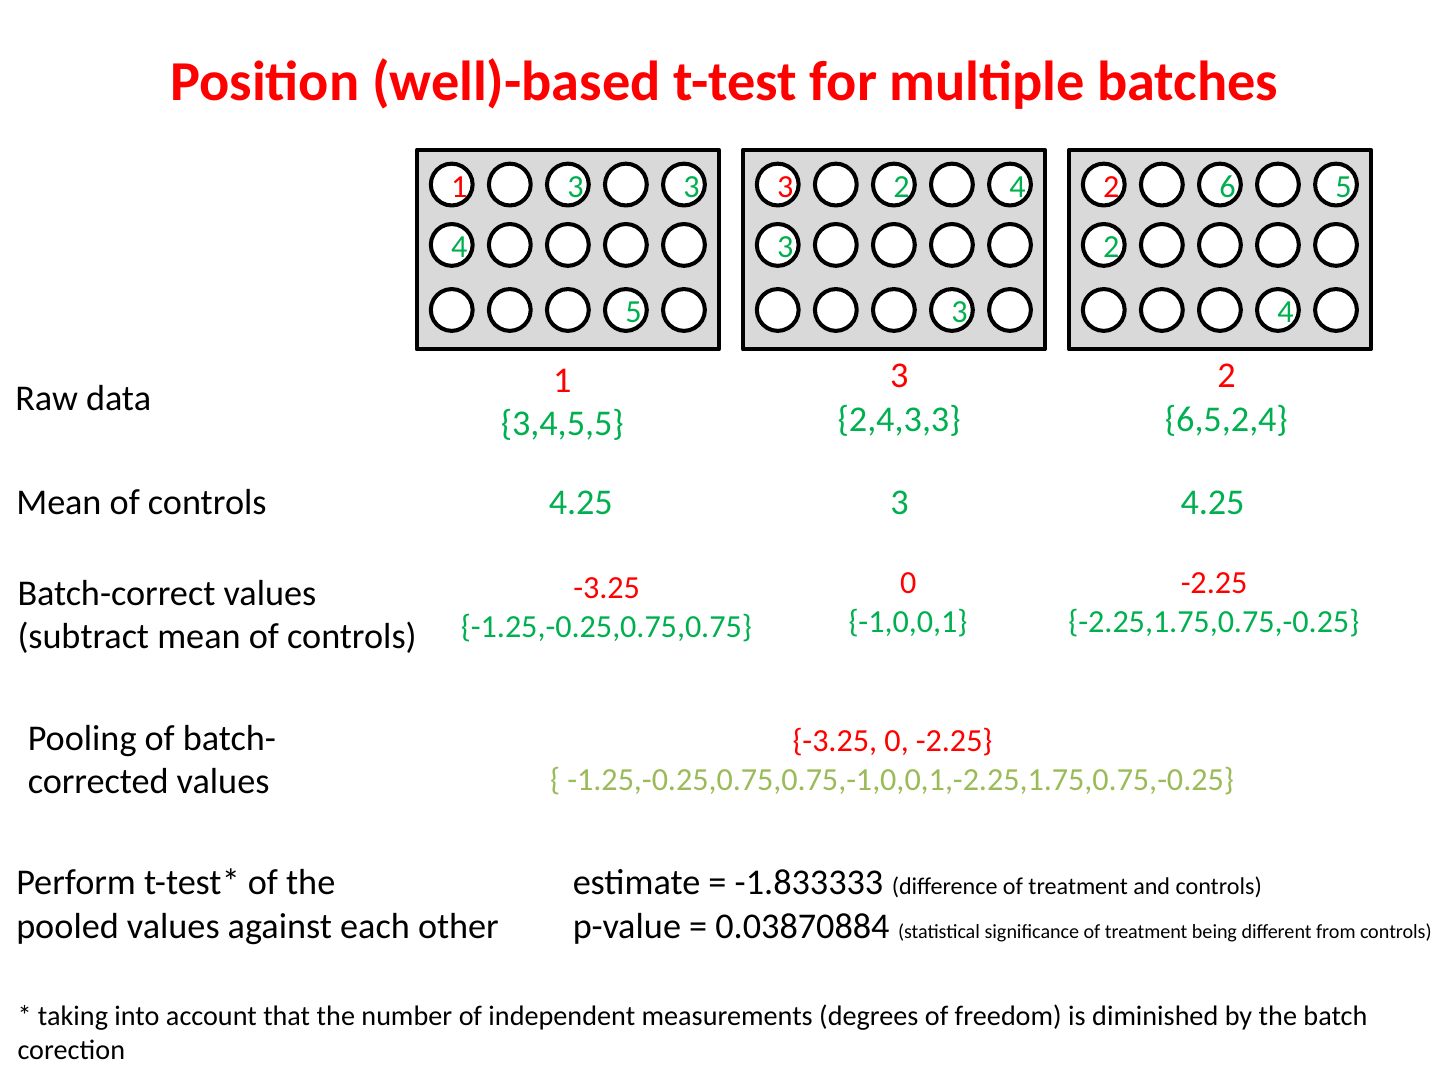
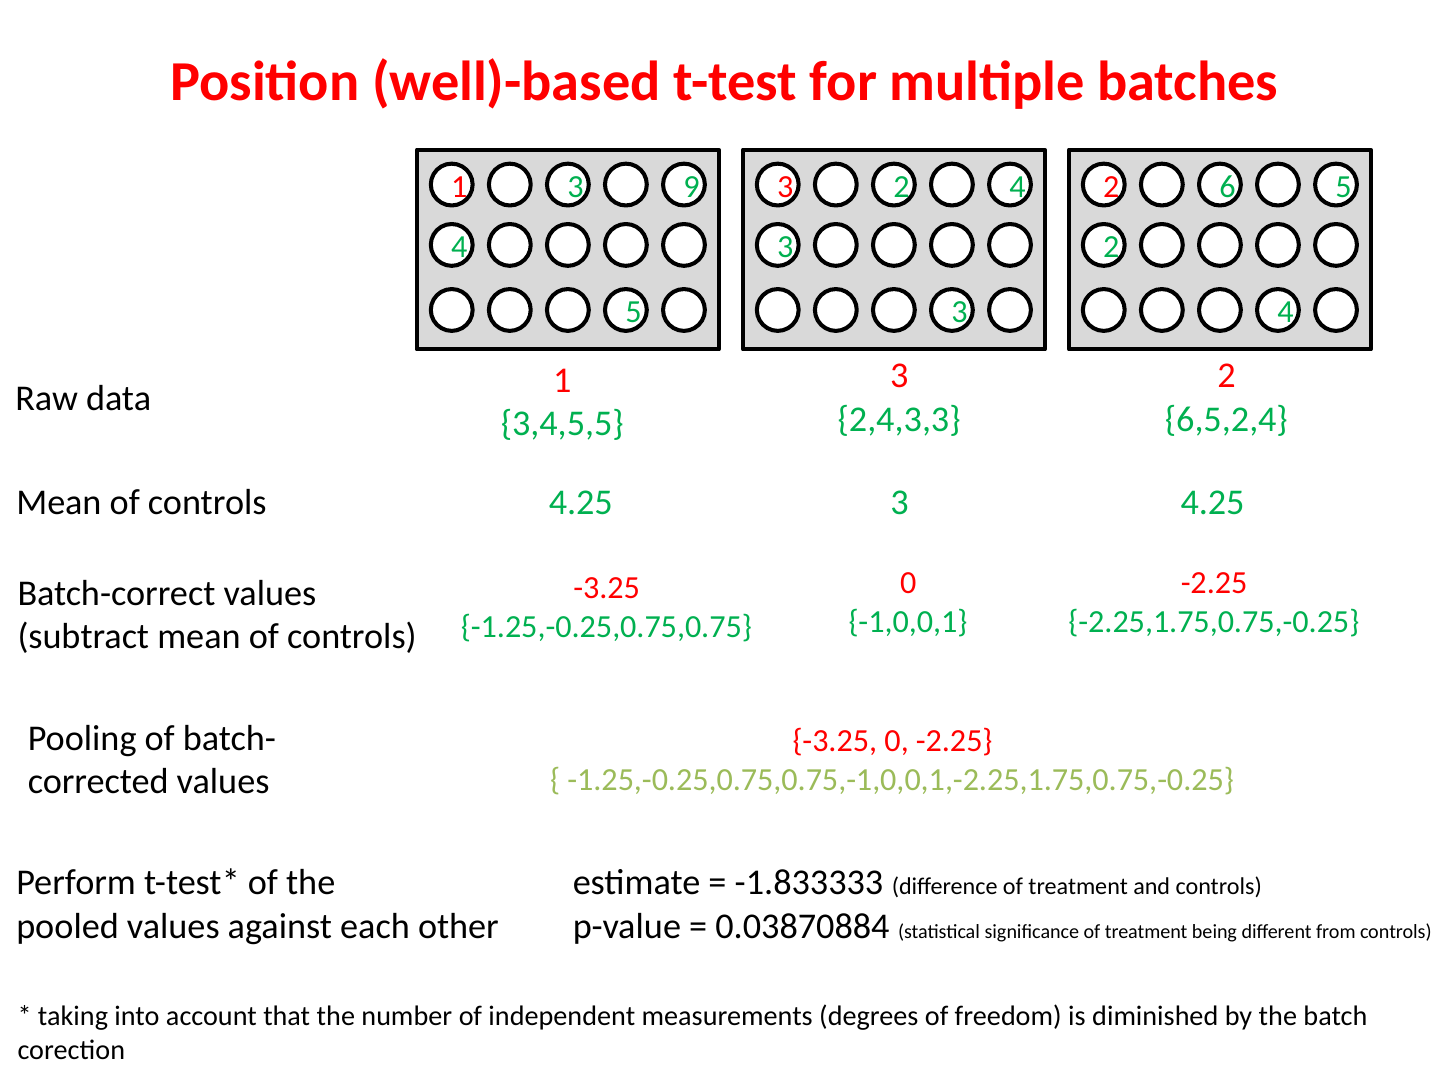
1 3 3: 3 -> 9
